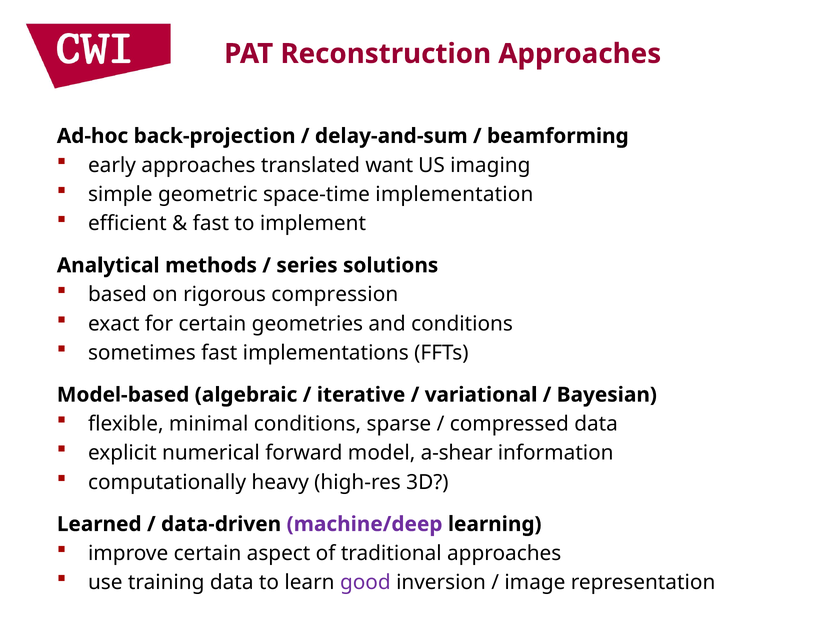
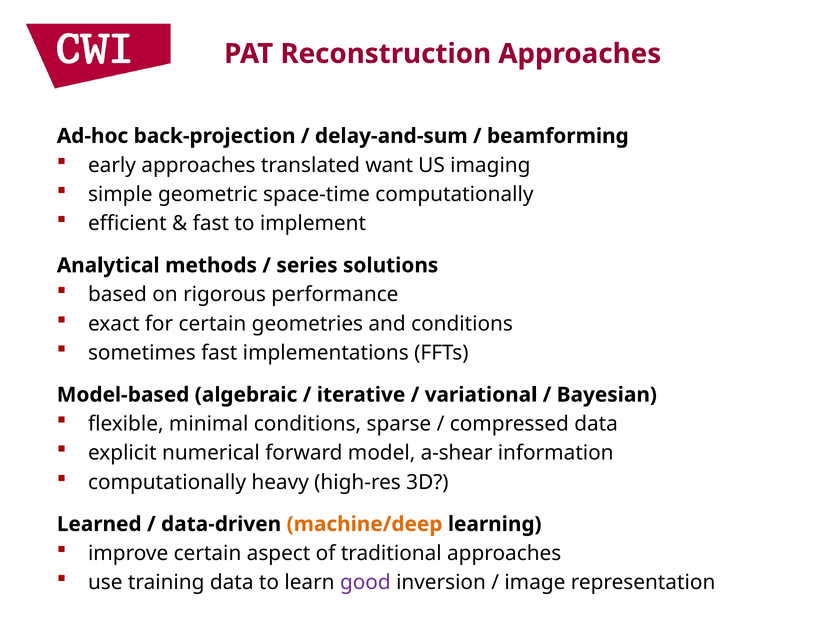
space-time implementation: implementation -> computationally
compression: compression -> performance
machine/deep colour: purple -> orange
